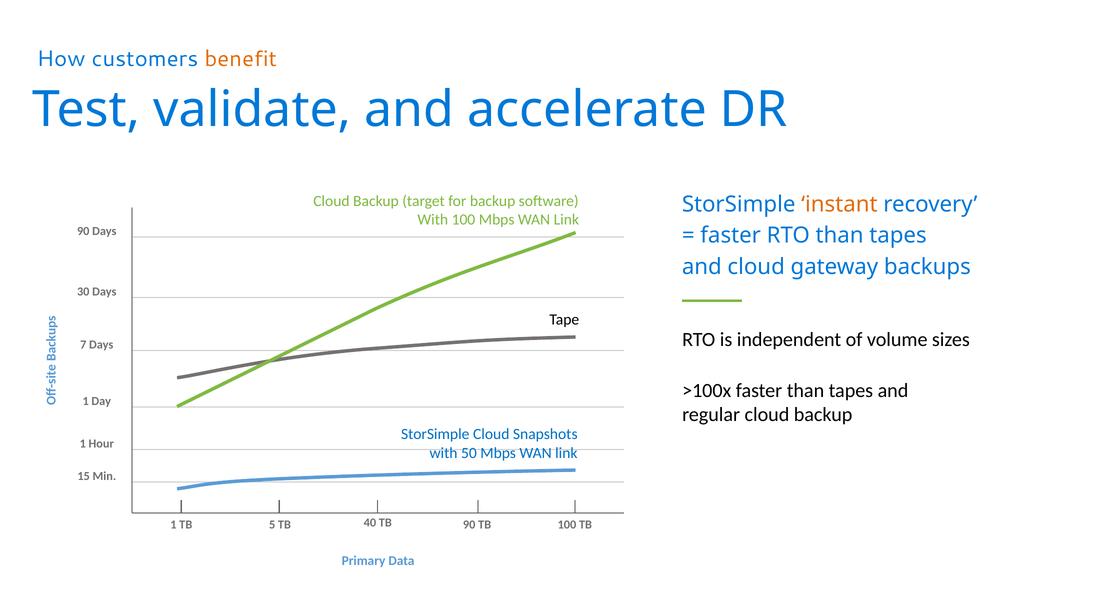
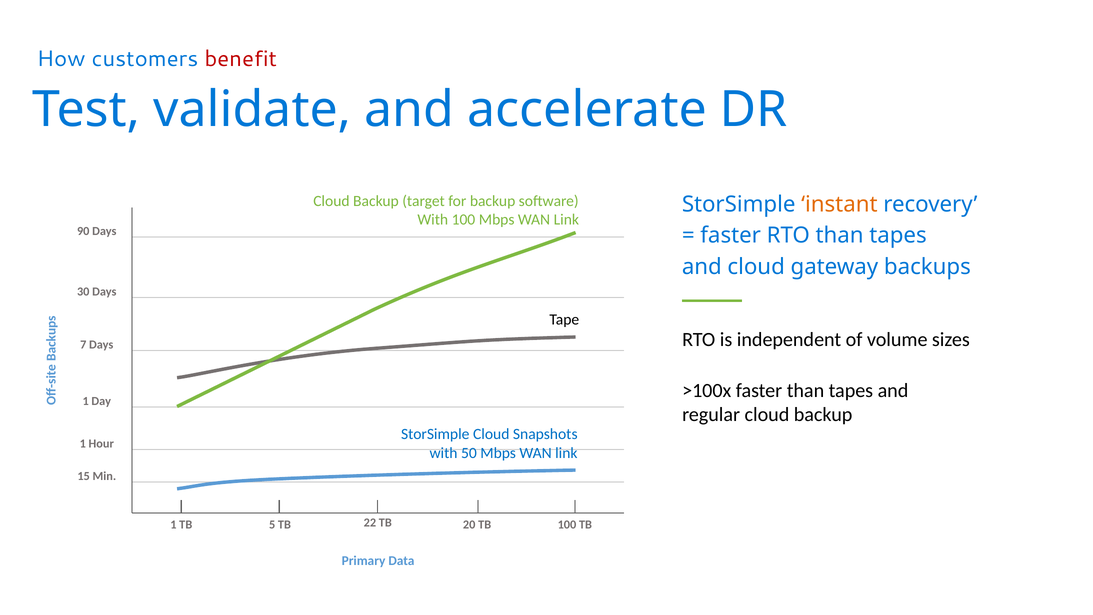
benefit colour: orange -> red
40: 40 -> 22
TB 90: 90 -> 20
